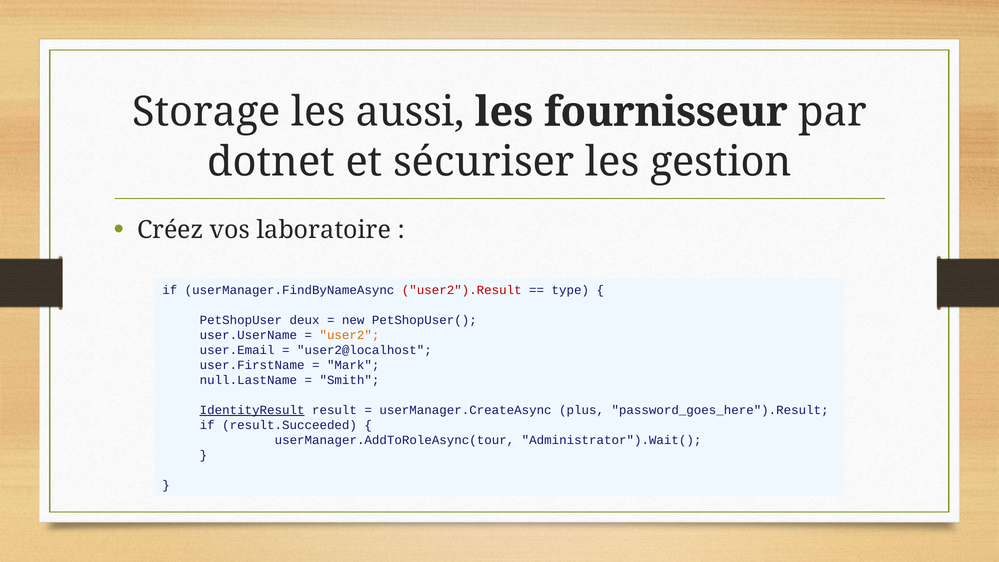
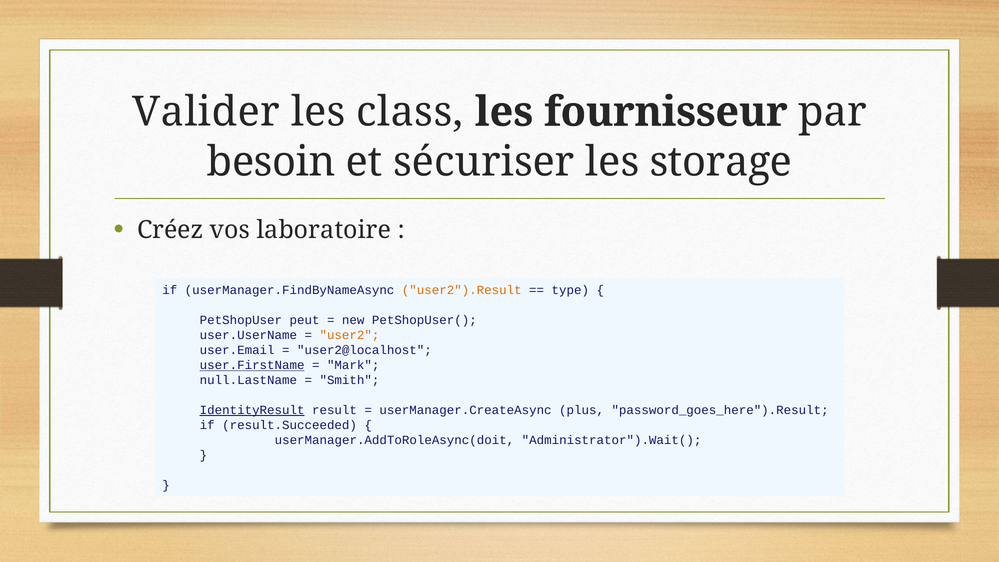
Storage: Storage -> Valider
aussi: aussi -> class
dotnet: dotnet -> besoin
gestion: gestion -> storage
user2").Result colour: red -> orange
deux: deux -> peut
user.FirstName underline: none -> present
userManager.AddToRoleAsync(tour: userManager.AddToRoleAsync(tour -> userManager.AddToRoleAsync(doit
